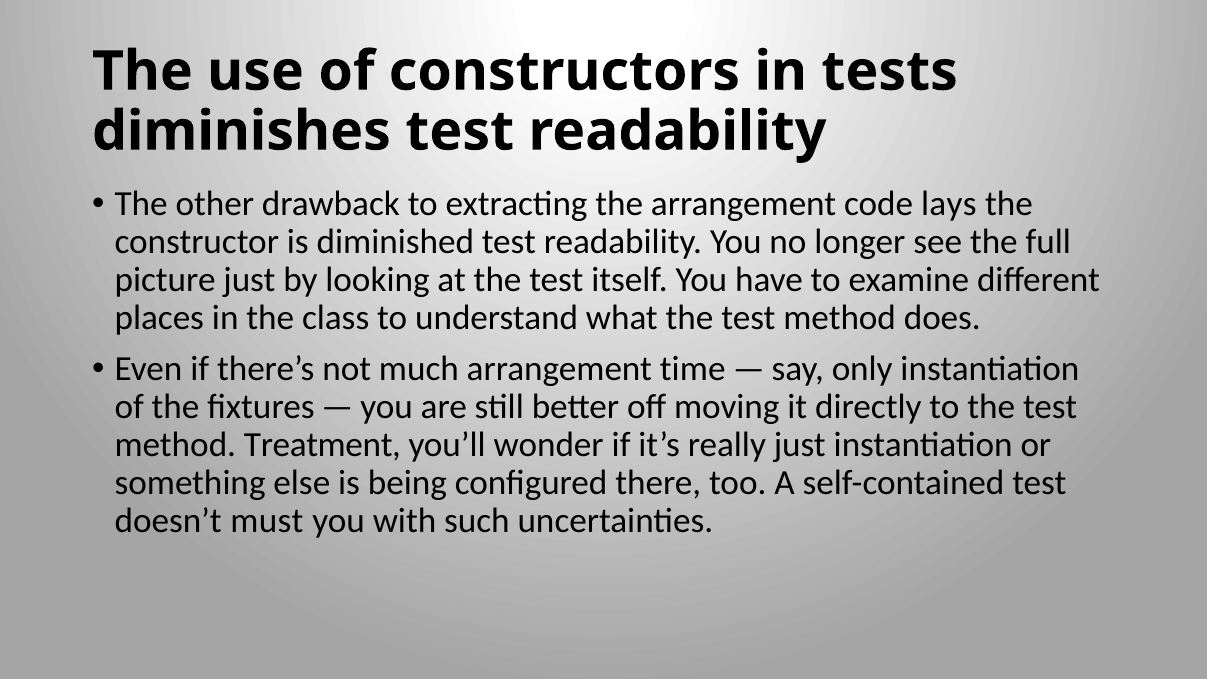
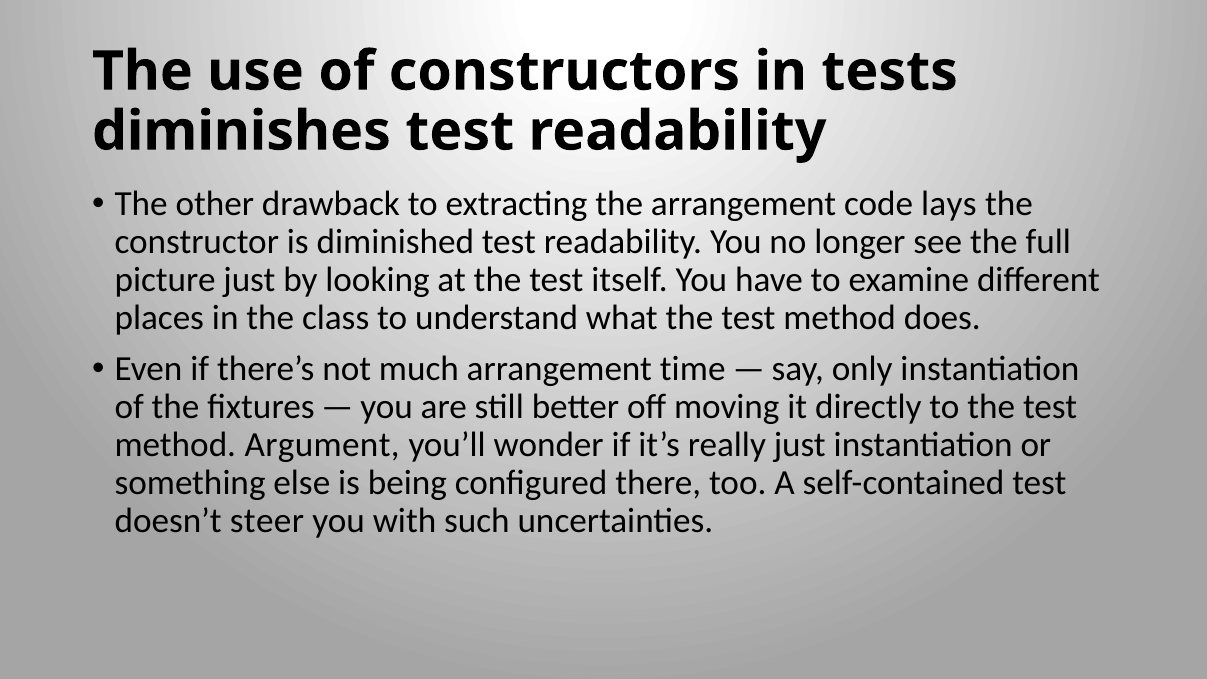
Treatment: Treatment -> Argument
must: must -> steer
